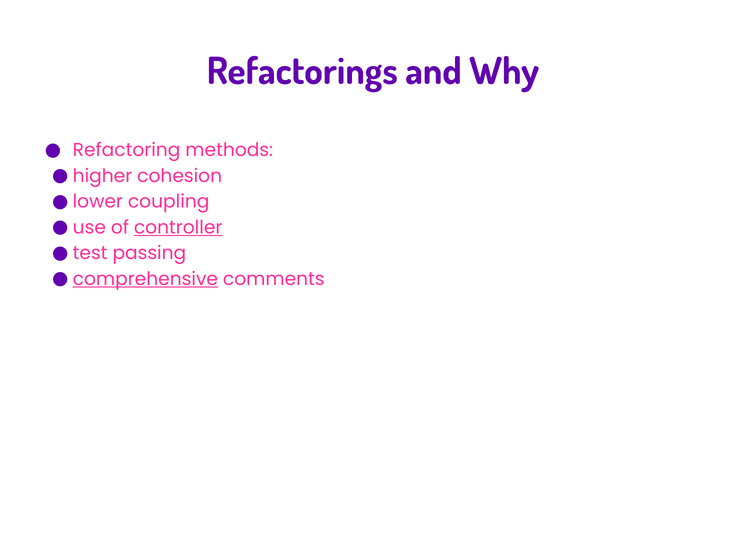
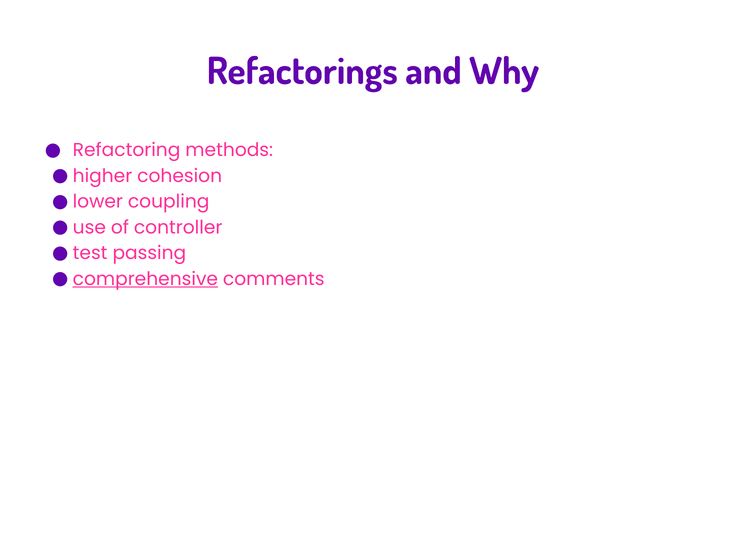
controller underline: present -> none
